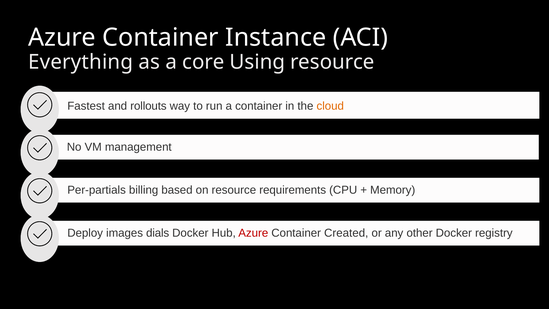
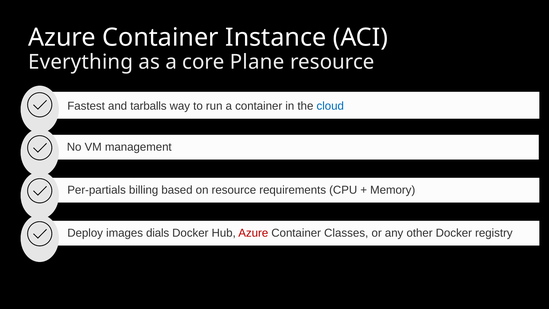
Using: Using -> Plane
rollouts: rollouts -> tarballs
cloud colour: orange -> blue
Created: Created -> Classes
